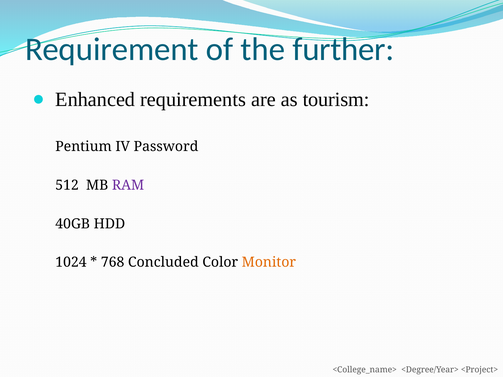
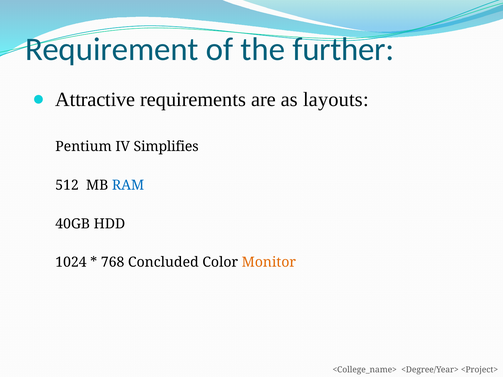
Enhanced: Enhanced -> Attractive
tourism: tourism -> layouts
Password: Password -> Simplifies
RAM colour: purple -> blue
